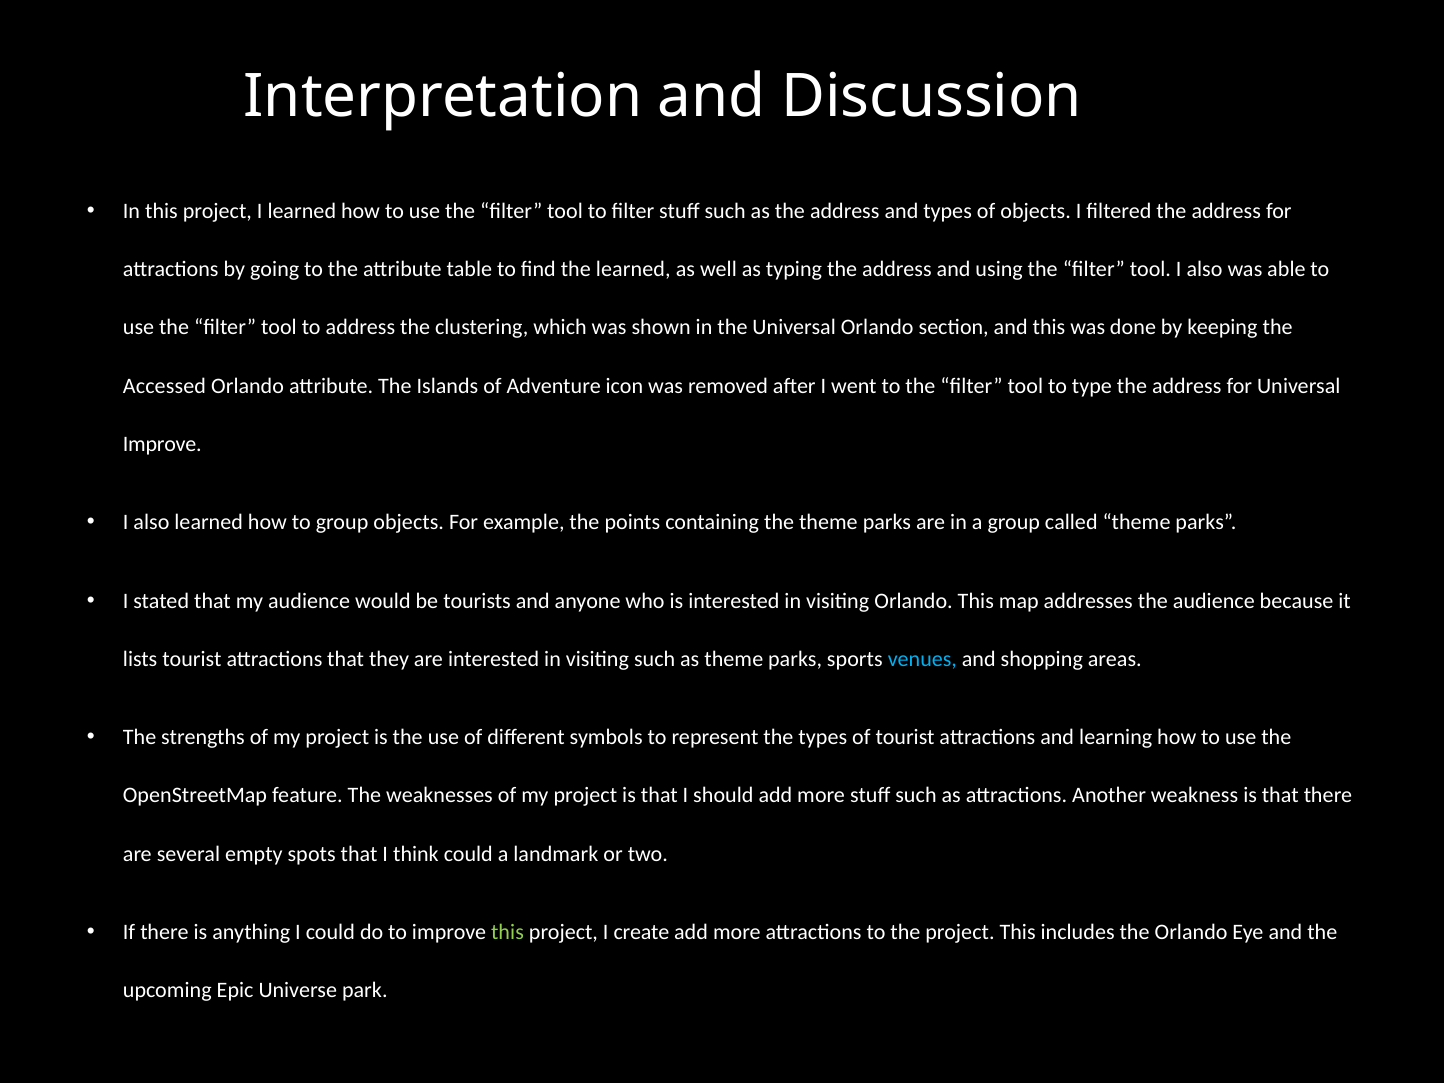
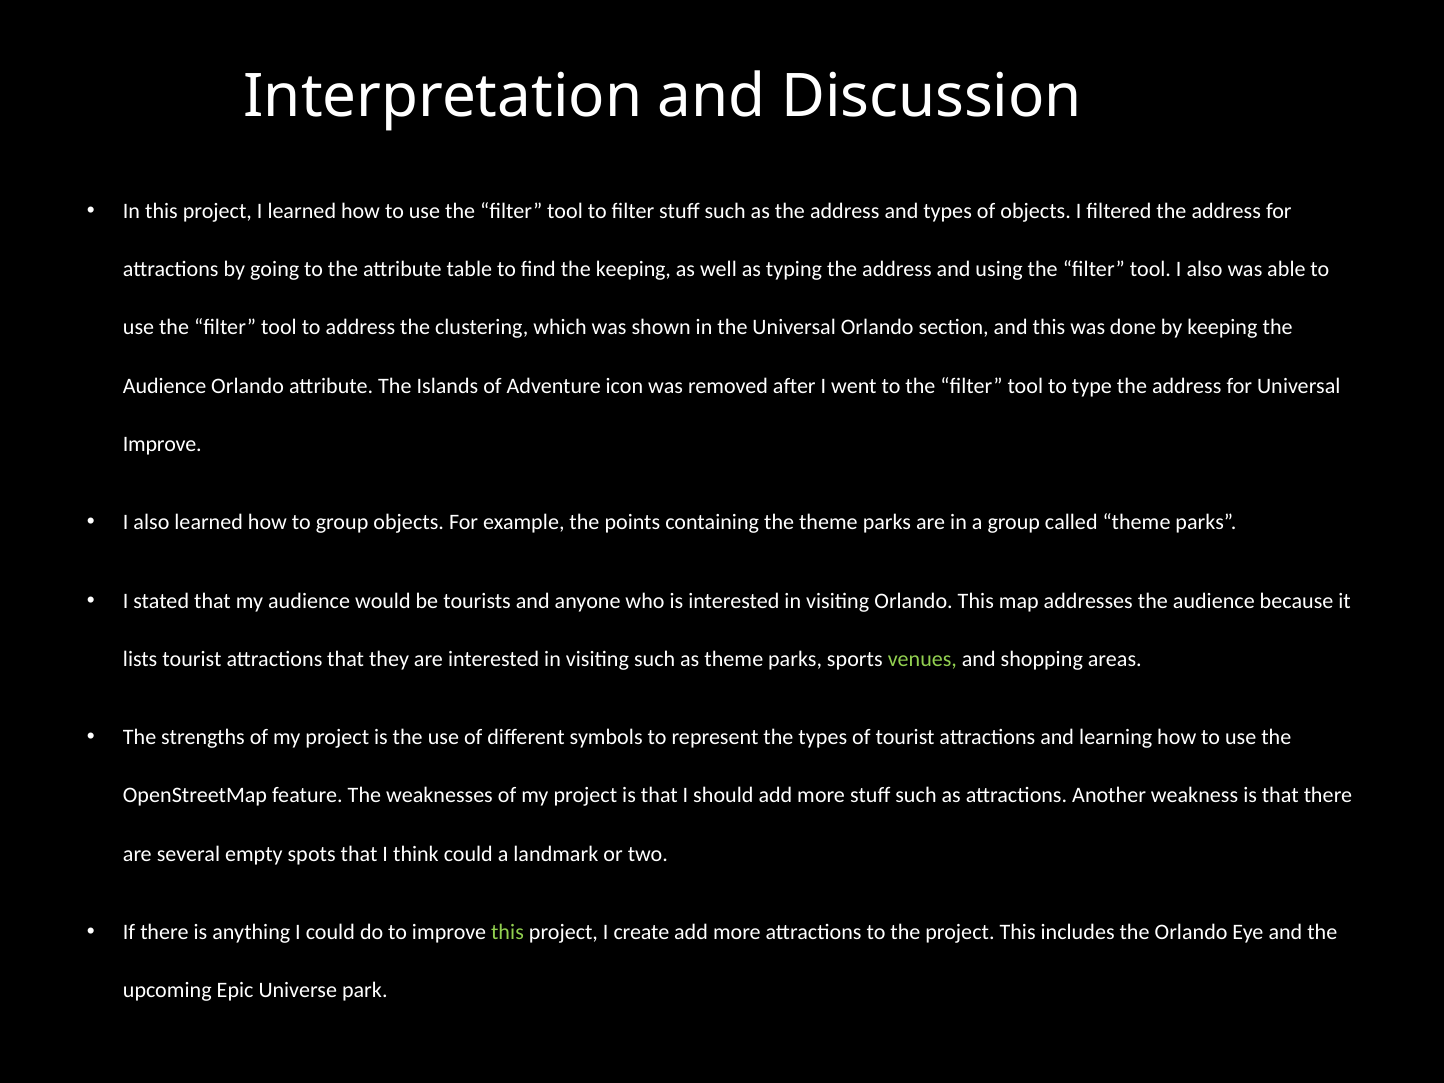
the learned: learned -> keeping
Accessed at (164, 386): Accessed -> Audience
venues colour: light blue -> light green
